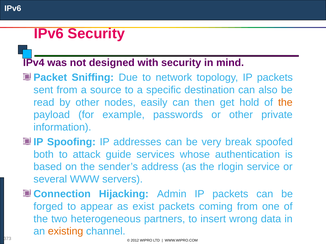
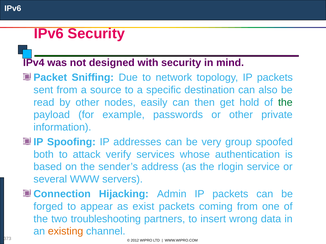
the at (285, 103) colour: orange -> green
break: break -> group
guide: guide -> verify
heterogeneous: heterogeneous -> troubleshooting
